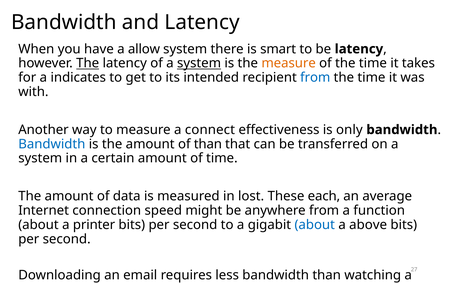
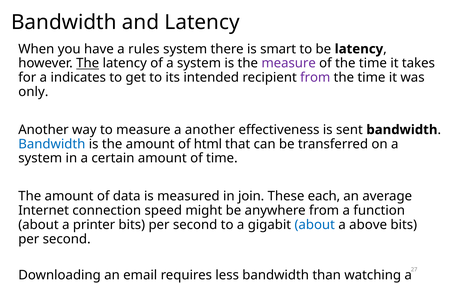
allow: allow -> rules
system at (199, 63) underline: present -> none
measure at (289, 63) colour: orange -> purple
from at (315, 78) colour: blue -> purple
with: with -> only
a connect: connect -> another
only: only -> sent
of than: than -> html
lost: lost -> join
